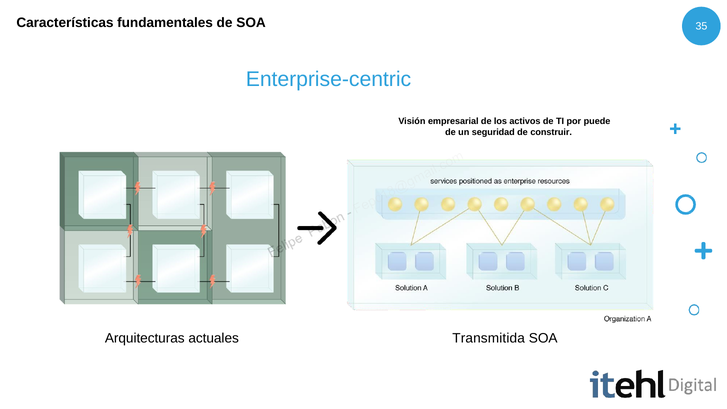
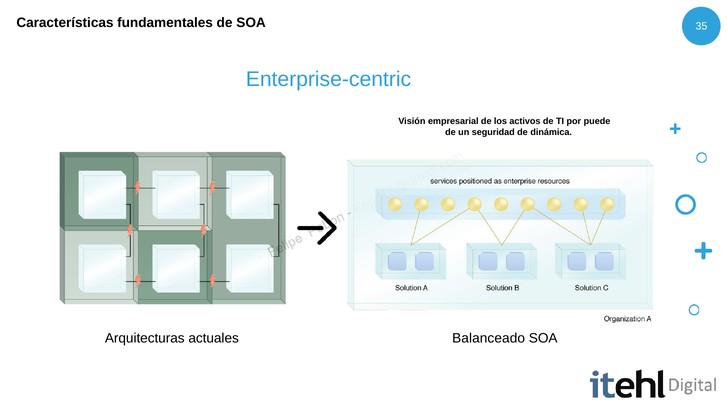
construir: construir -> dinámica
Transmitida: Transmitida -> Balanceado
